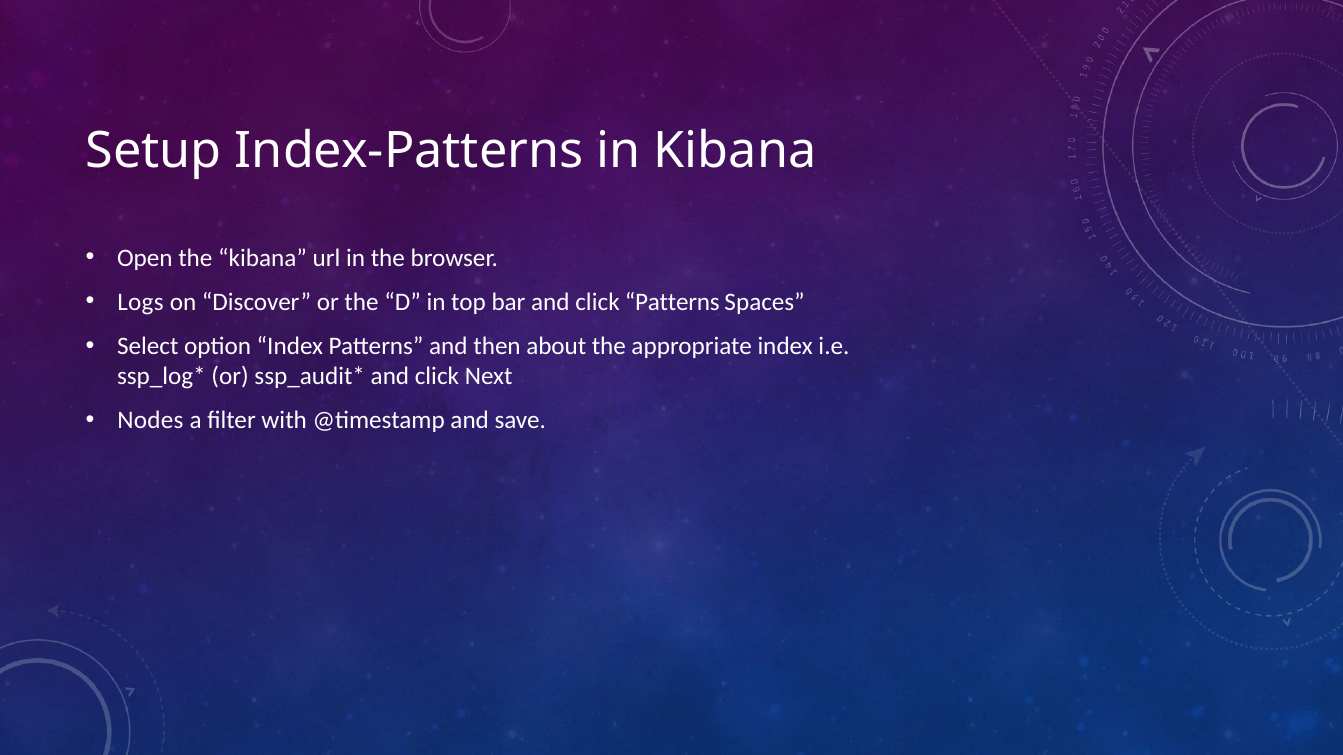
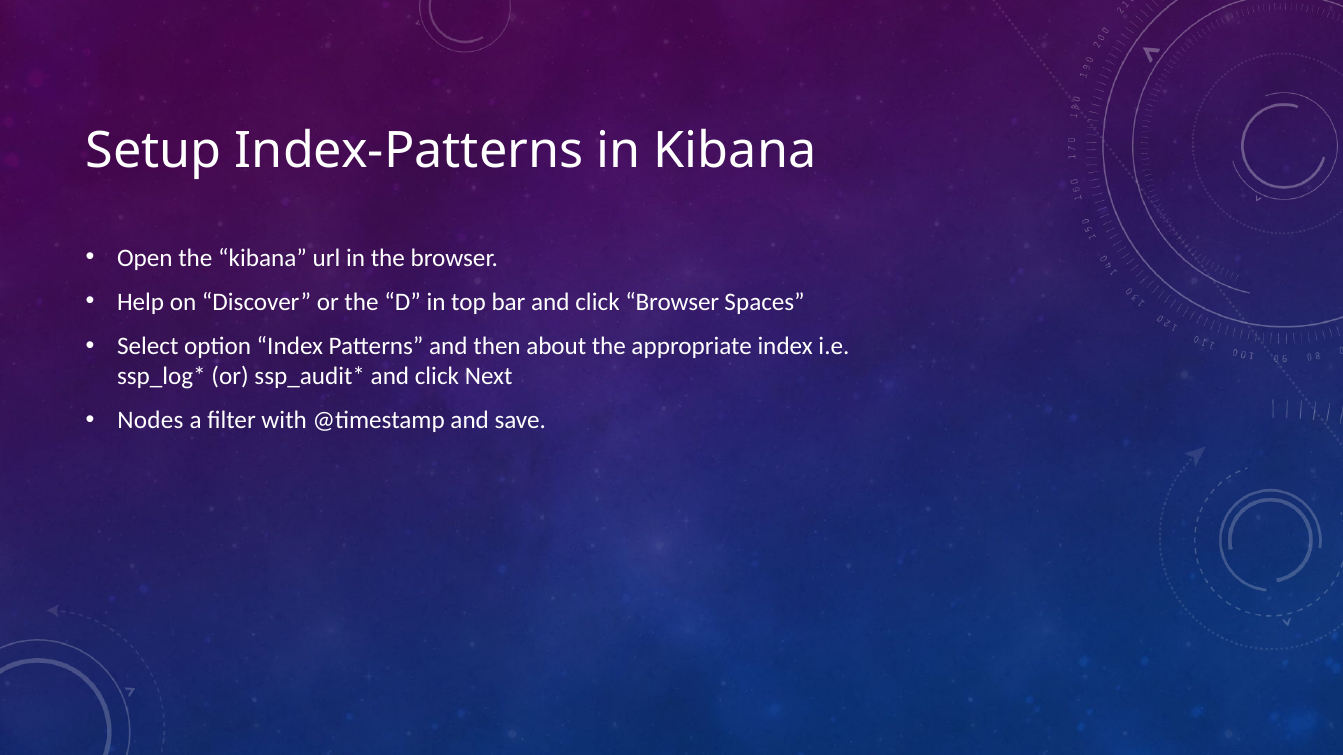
Logs: Logs -> Help
click Patterns: Patterns -> Browser
